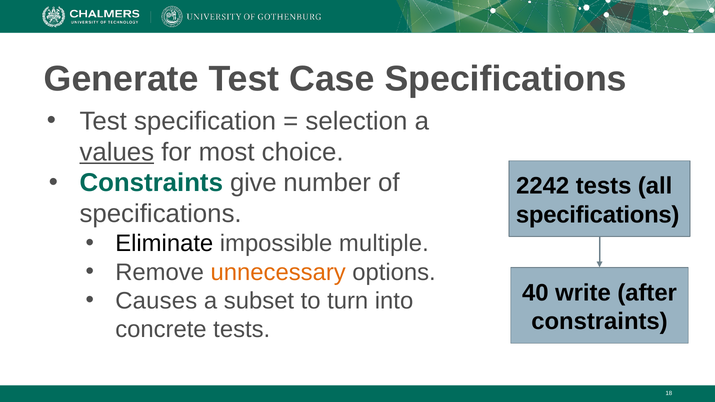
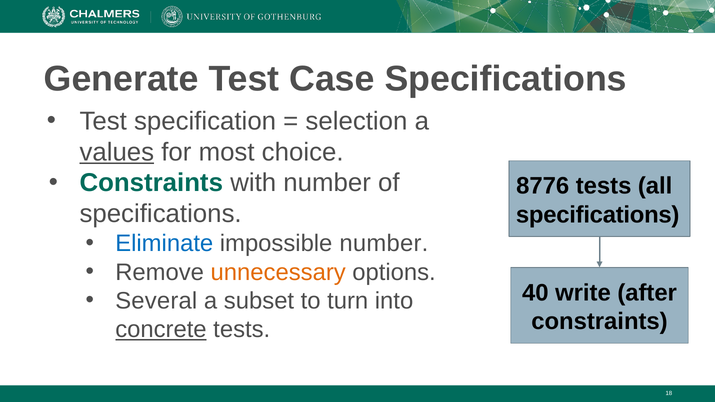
give: give -> with
2242: 2242 -> 8776
Eliminate colour: black -> blue
impossible multiple: multiple -> number
Causes: Causes -> Several
concrete underline: none -> present
